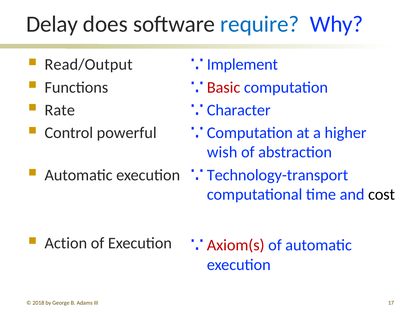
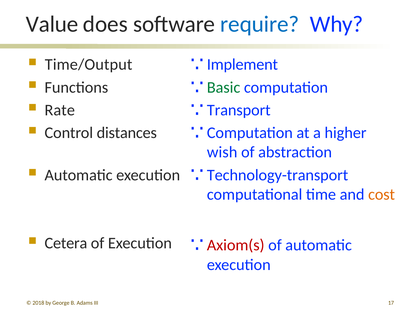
Delay: Delay -> Value
Read/Output: Read/Output -> Time/Output
Basic colour: red -> green
Character: Character -> Transport
powerful: powerful -> distances
cost colour: black -> orange
Action: Action -> Cetera
